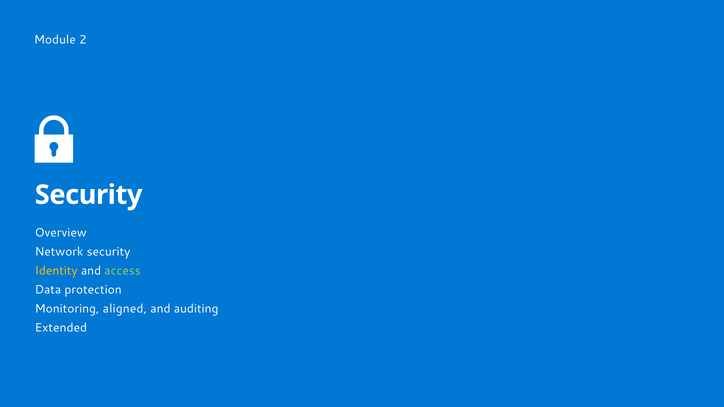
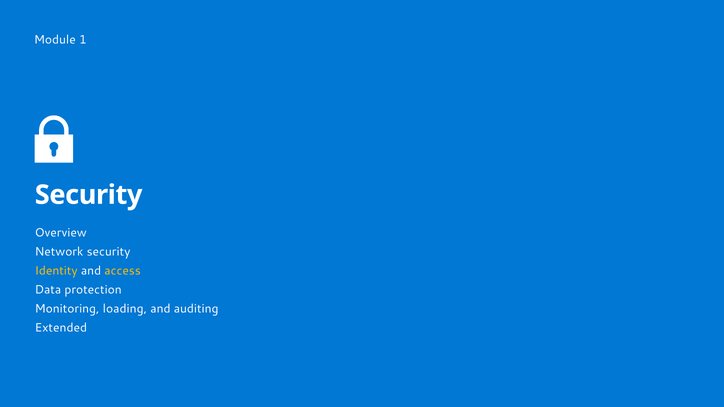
2: 2 -> 1
access colour: light green -> yellow
aligned: aligned -> loading
